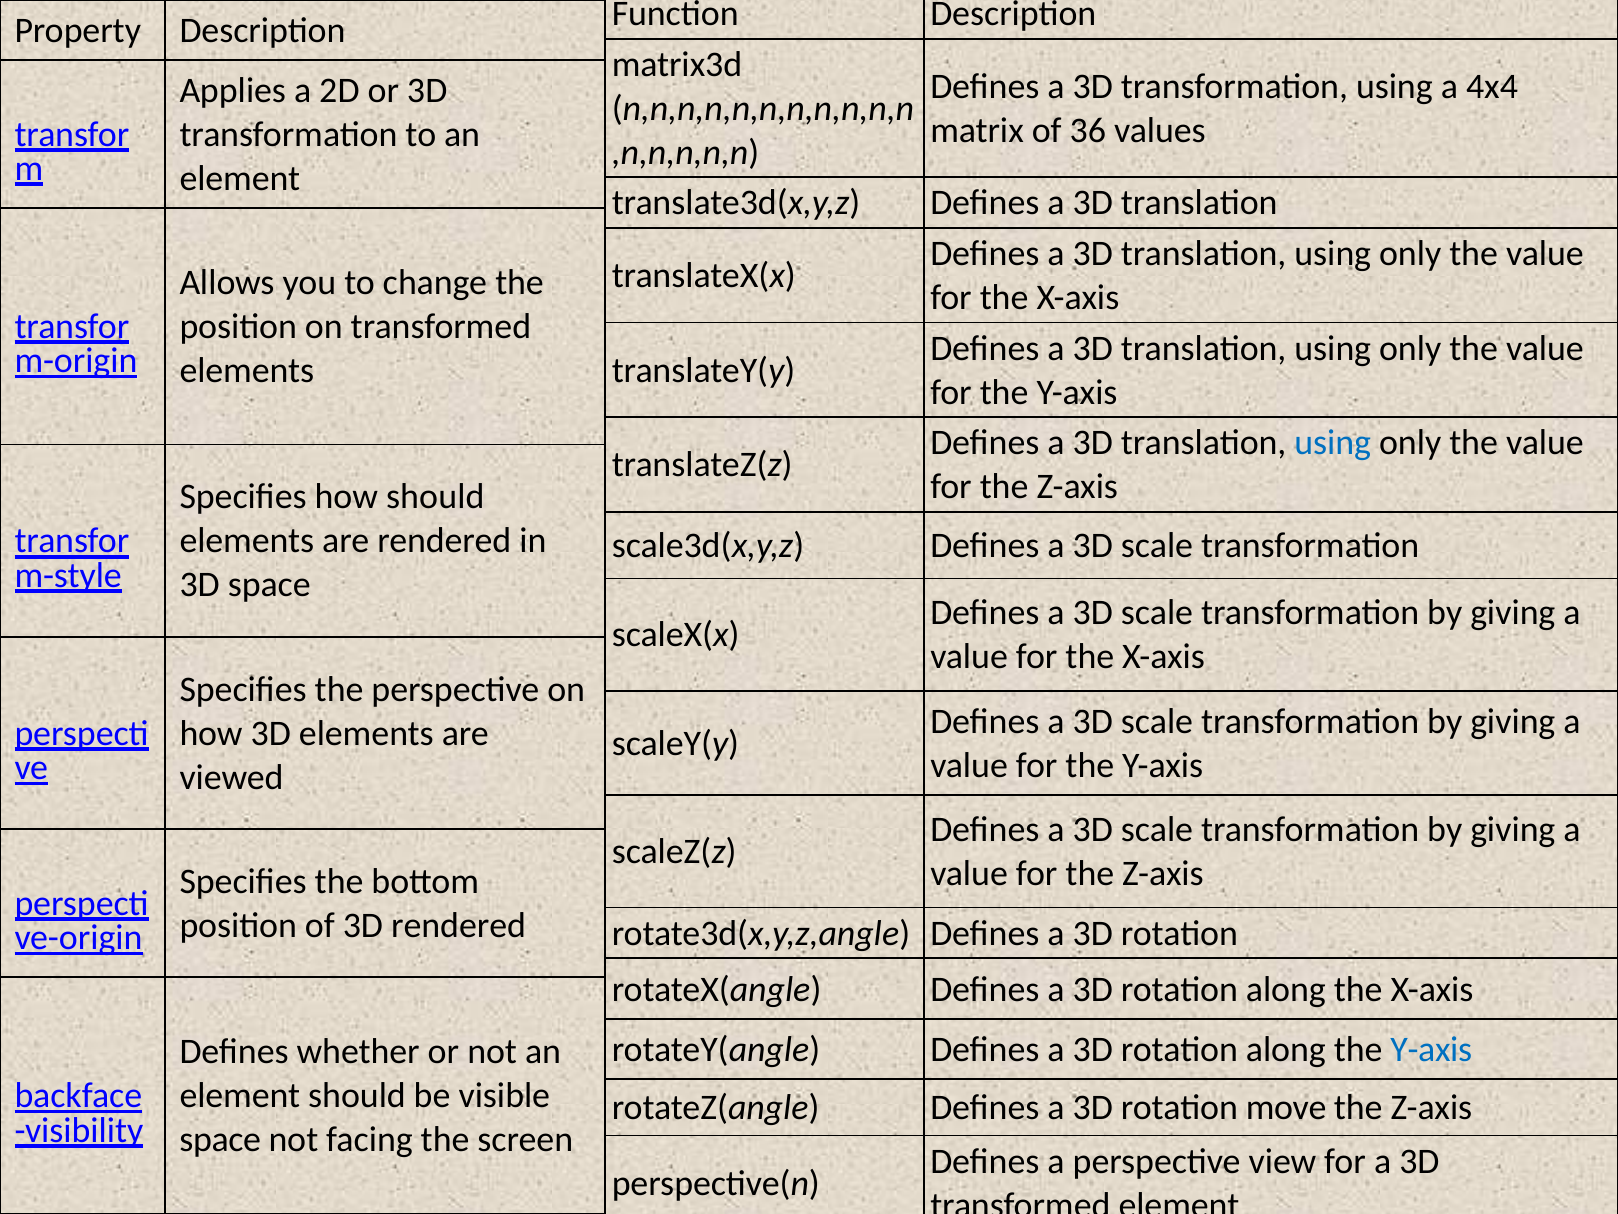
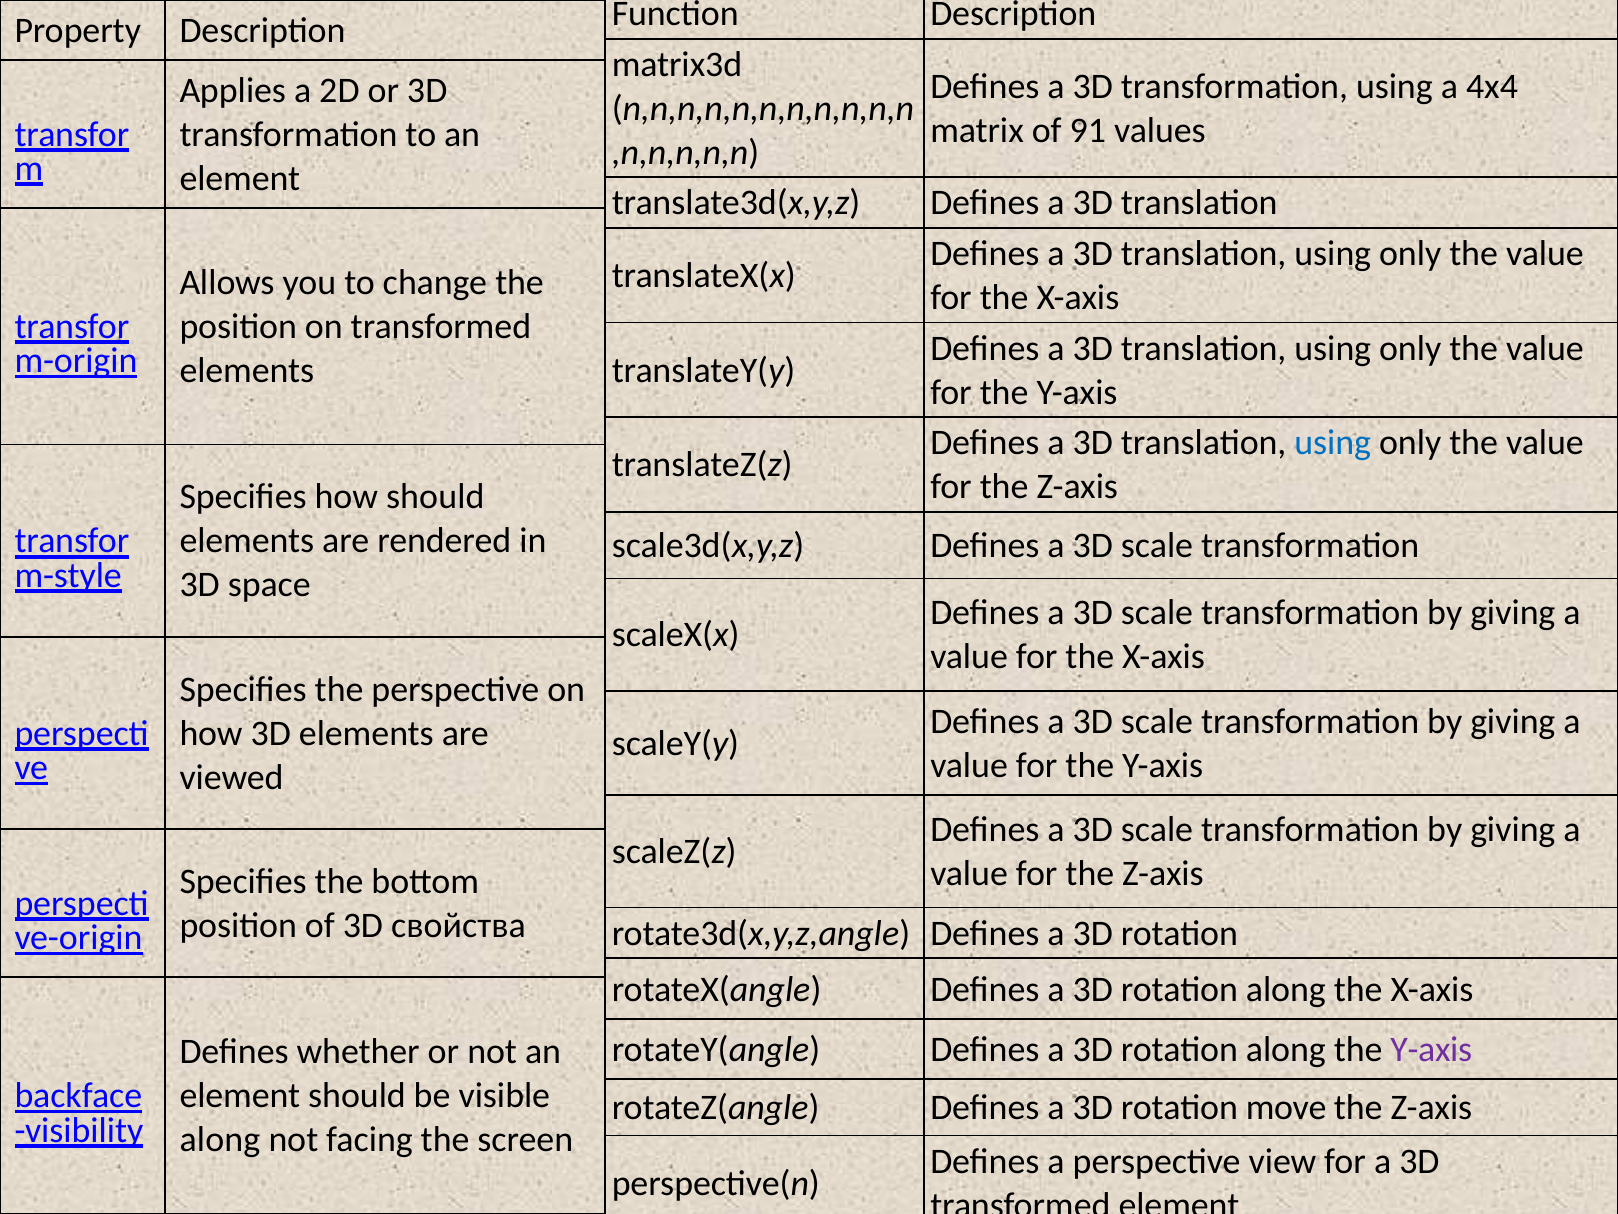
36: 36 -> 91
3D rendered: rendered -> свойства
Y-axis at (1431, 1049) colour: blue -> purple
space at (220, 1139): space -> along
